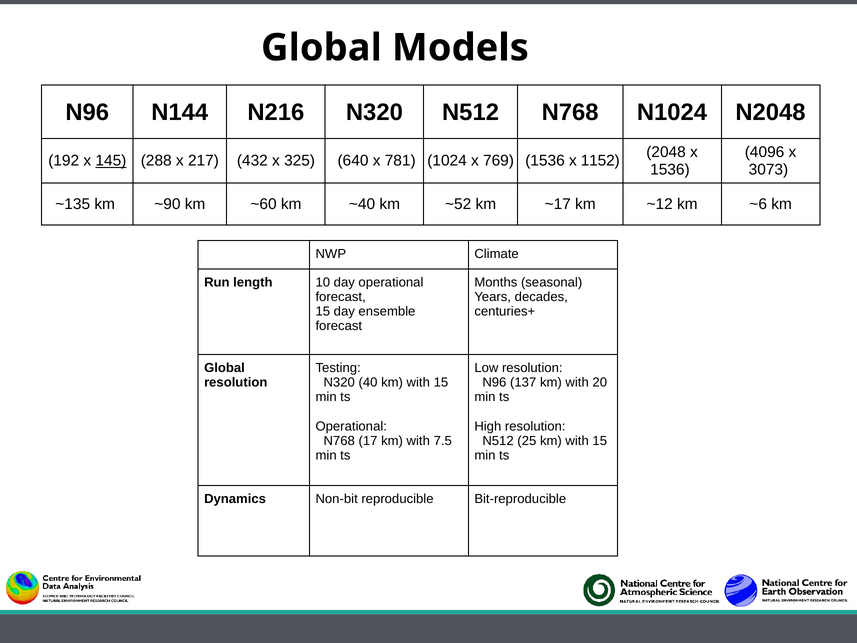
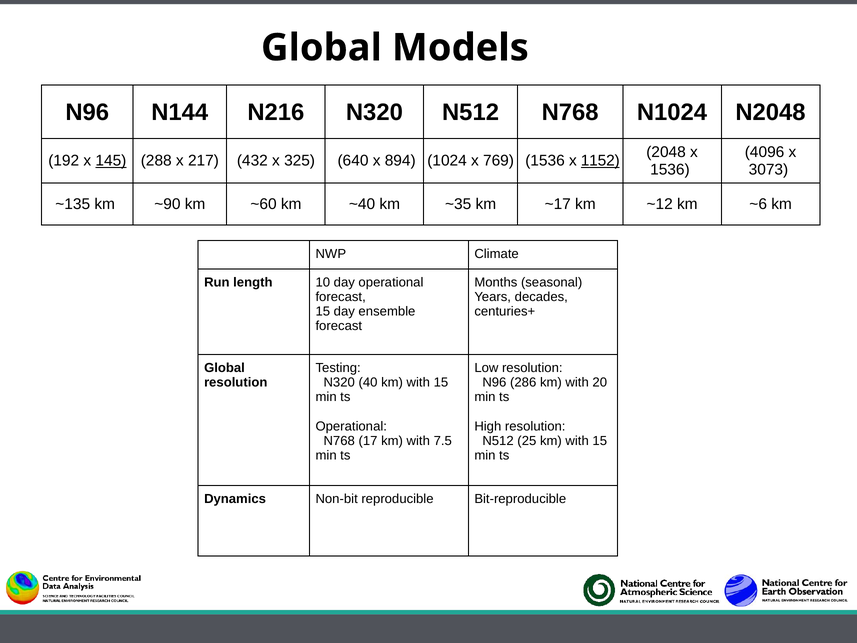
781: 781 -> 894
1152 underline: none -> present
~52: ~52 -> ~35
137: 137 -> 286
